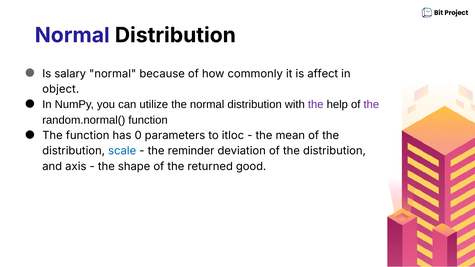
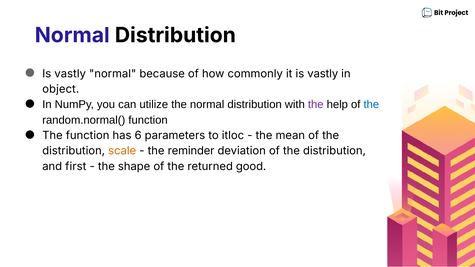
salary at (70, 74): salary -> vastly
it is affect: affect -> vastly
the at (371, 105) colour: purple -> blue
0: 0 -> 6
scale colour: blue -> orange
axis: axis -> first
